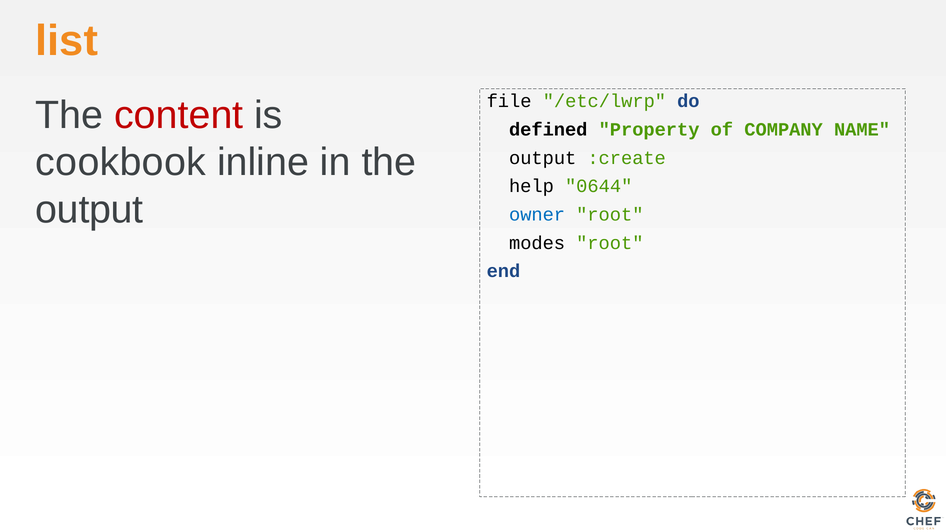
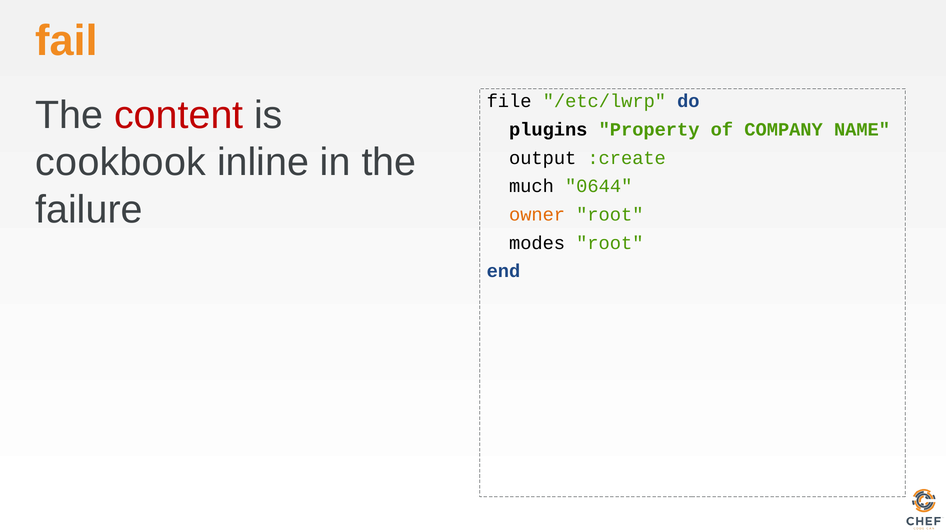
list: list -> fail
defined: defined -> plugins
help: help -> much
output at (89, 210): output -> failure
owner colour: blue -> orange
